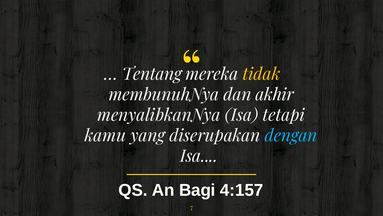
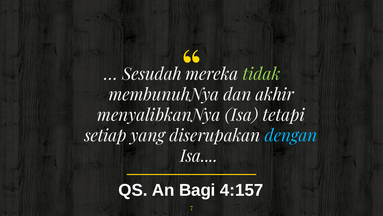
Tentang: Tentang -> Sesudah
tidak colour: yellow -> light green
kamu: kamu -> setiap
